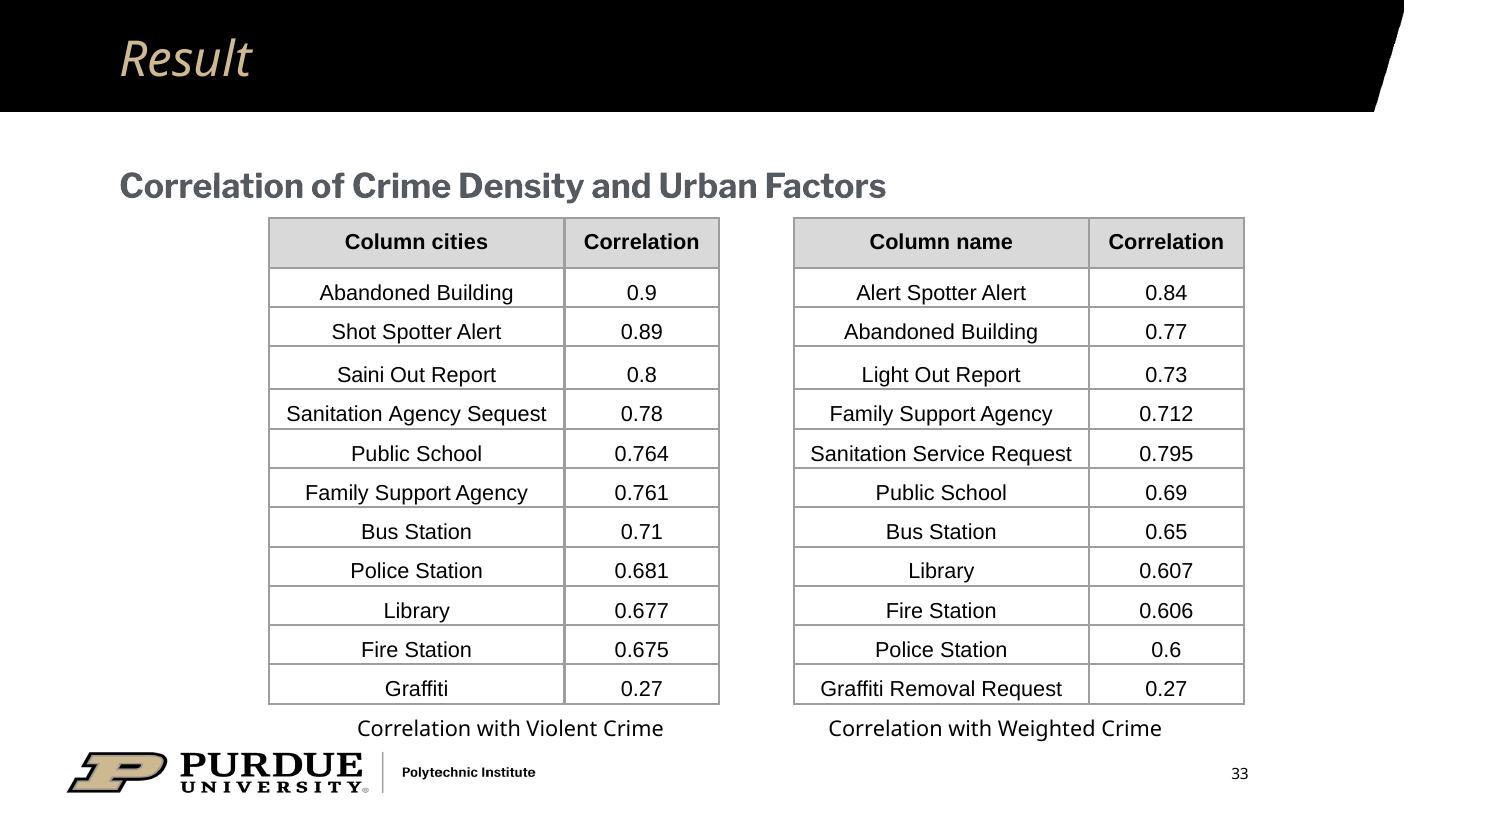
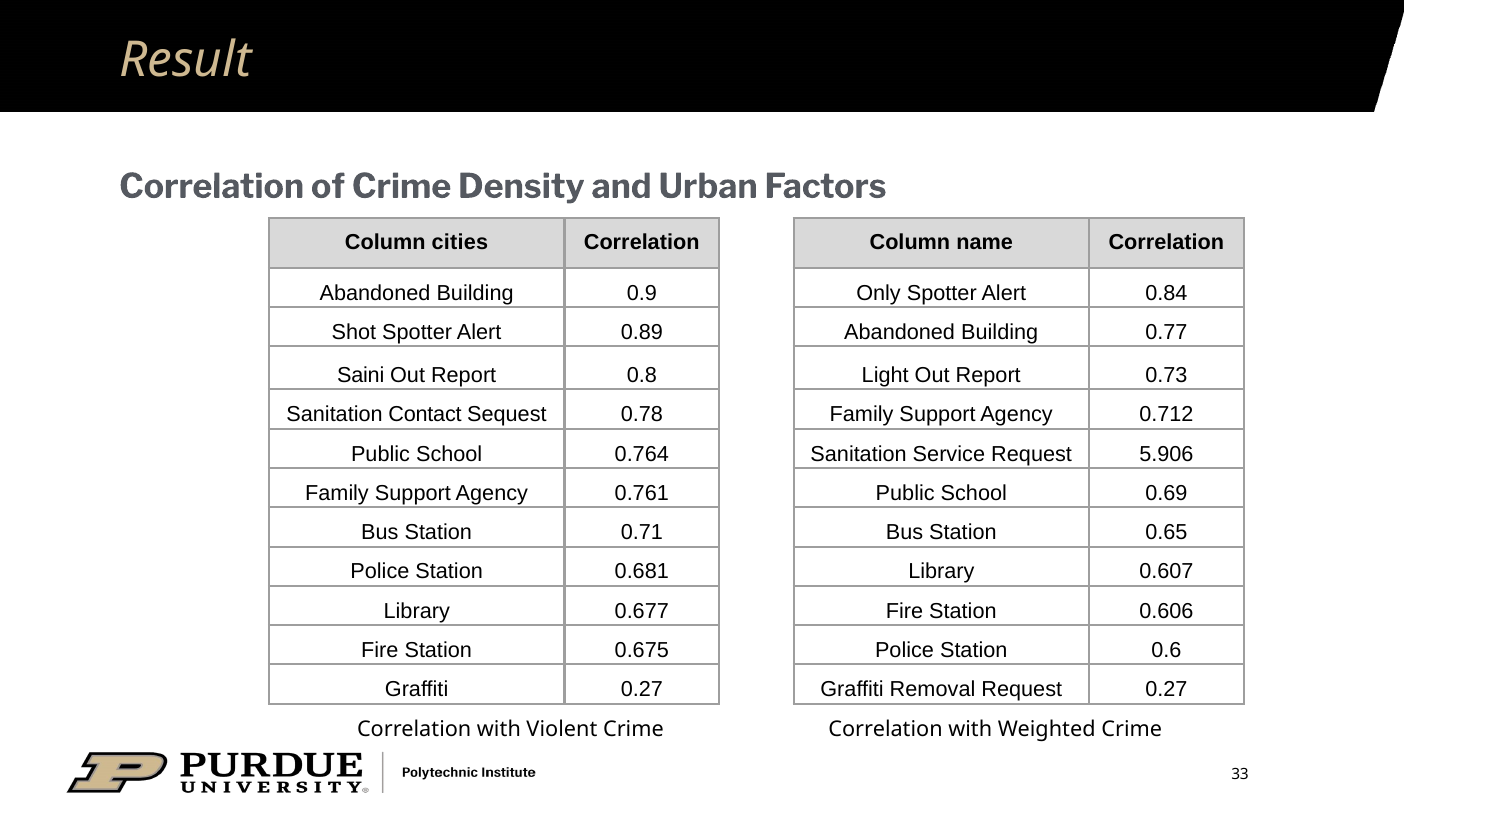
Alert at (879, 293): Alert -> Only
Sanitation Agency: Agency -> Contact
0.795: 0.795 -> 5.906
